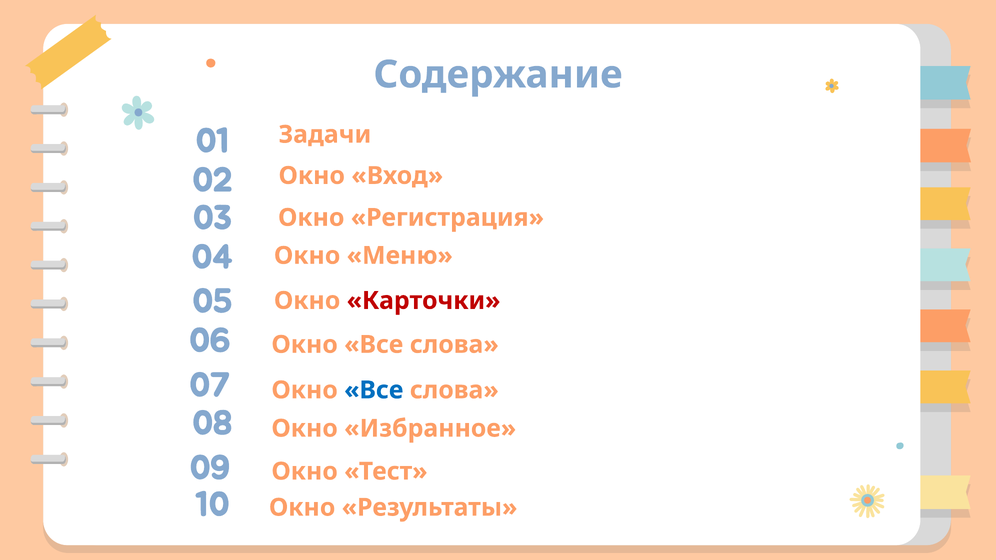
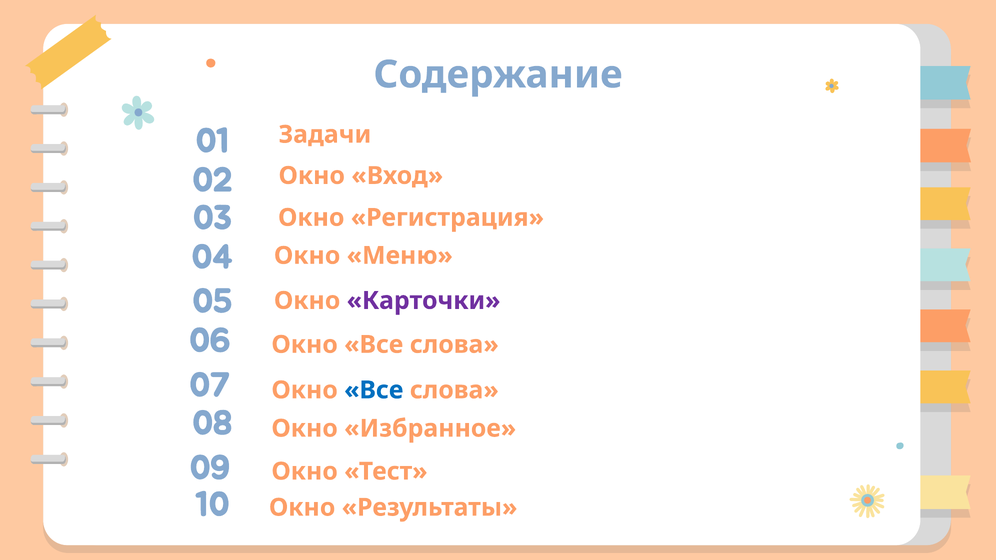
Карточки colour: red -> purple
